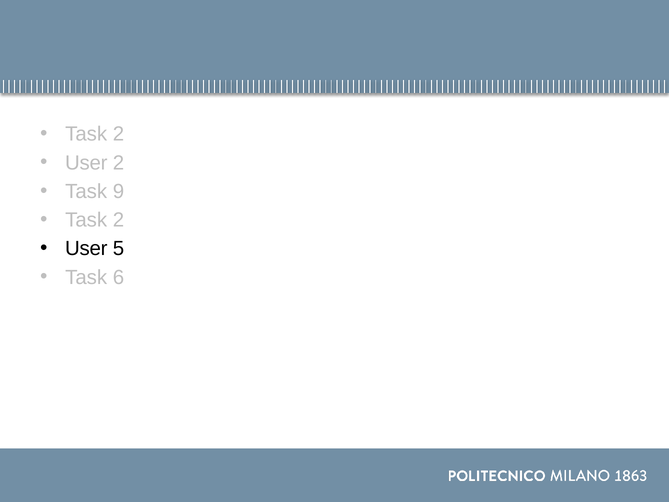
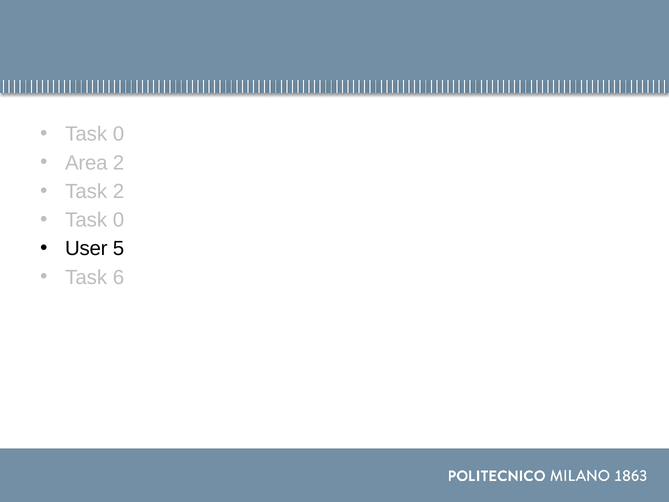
2 at (118, 134): 2 -> 0
User at (86, 163): User -> Area
Task 9: 9 -> 2
2 at (118, 220): 2 -> 0
